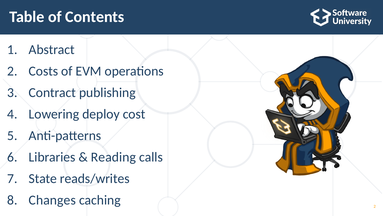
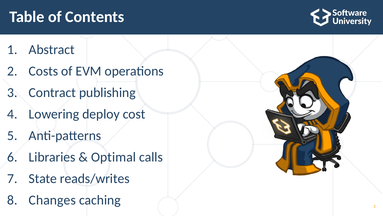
Reading: Reading -> Optimal
